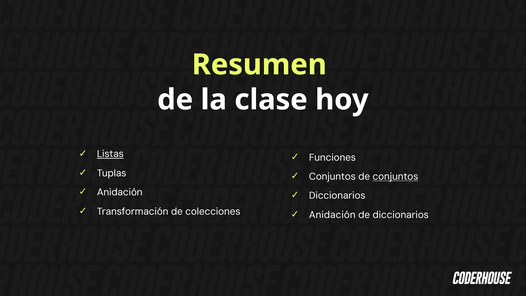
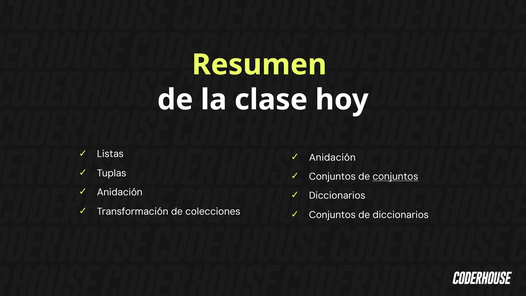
Listas underline: present -> none
Funciones at (332, 157): Funciones -> Anidación
Anidación at (332, 215): Anidación -> Conjuntos
